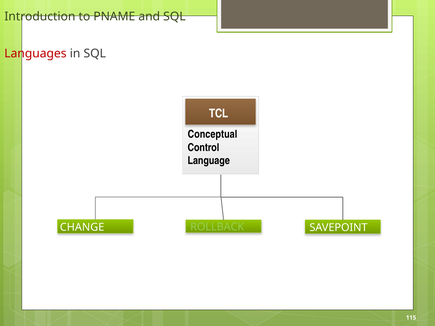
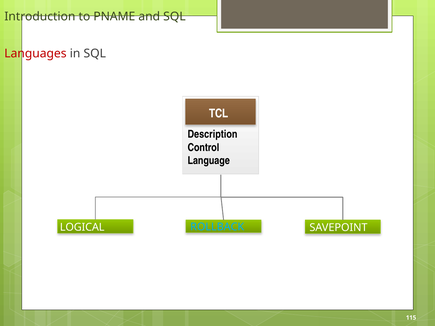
Conceptual: Conceptual -> Description
ROLLBACK colour: light green -> light blue
CHANGE: CHANGE -> LOGICAL
